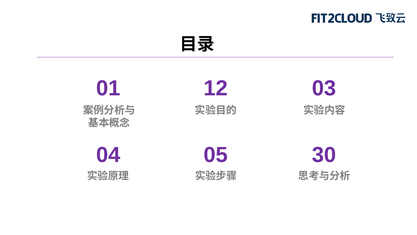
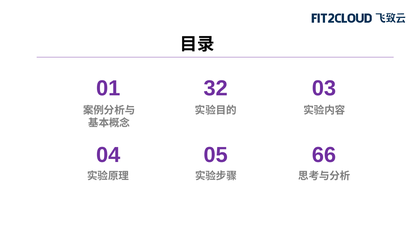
12: 12 -> 32
30: 30 -> 66
